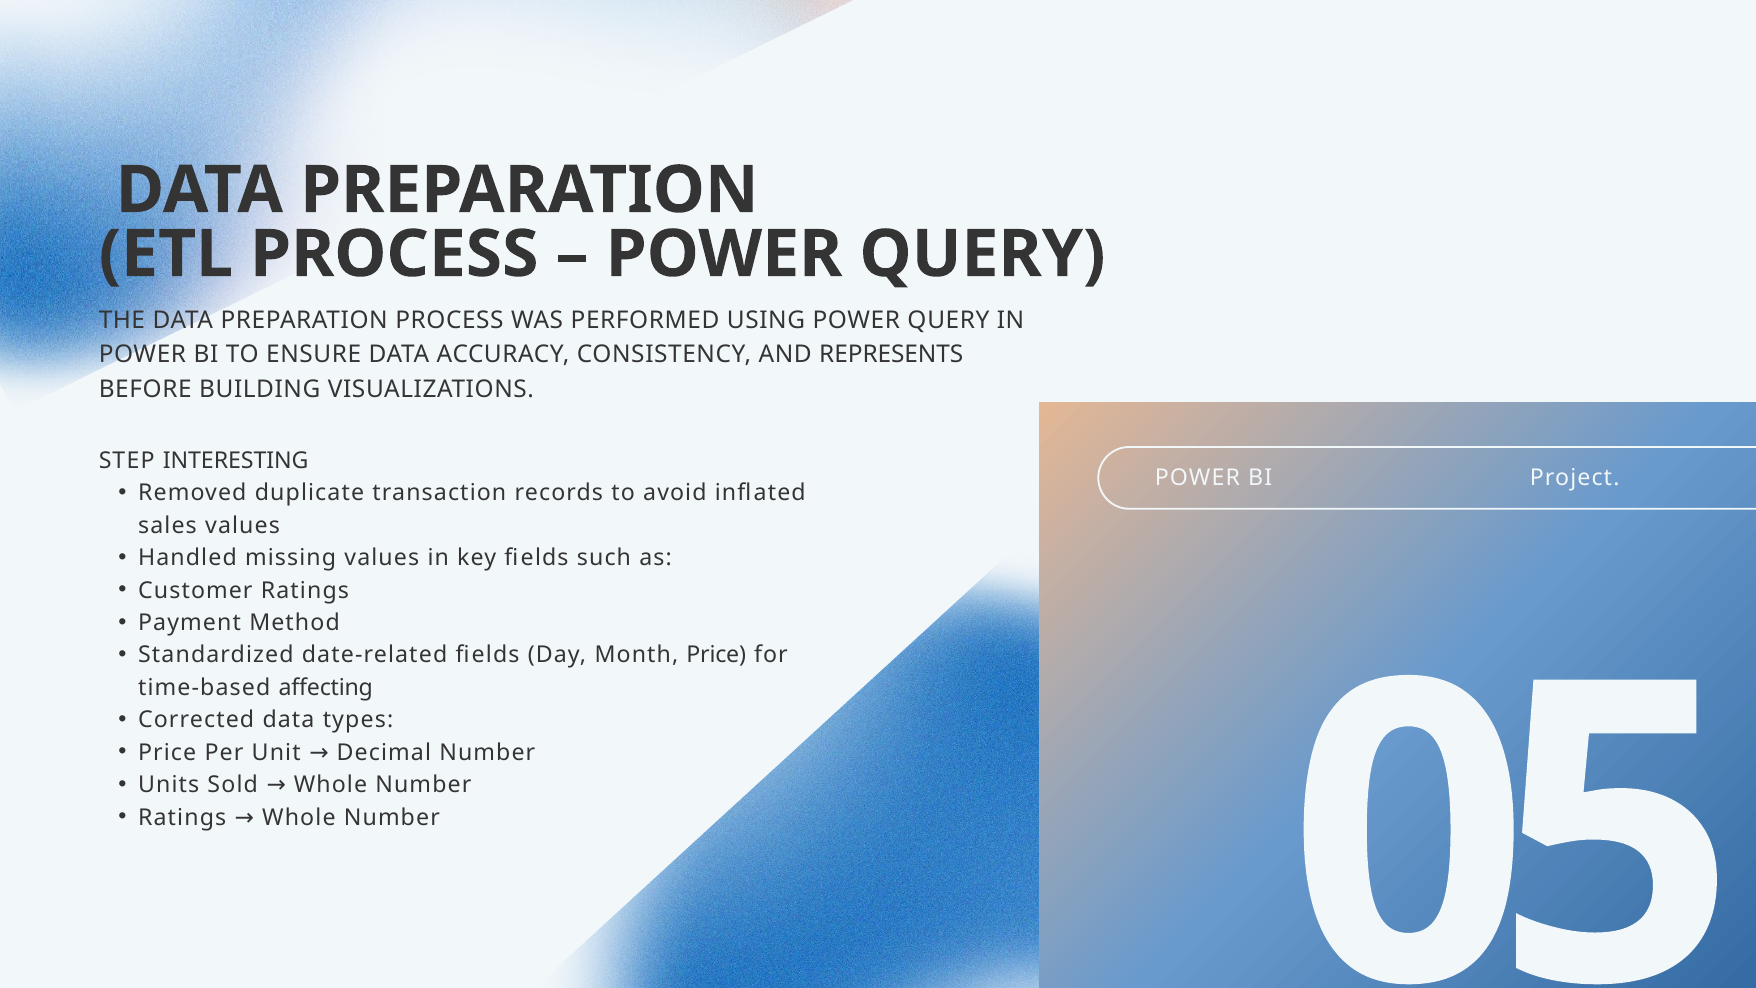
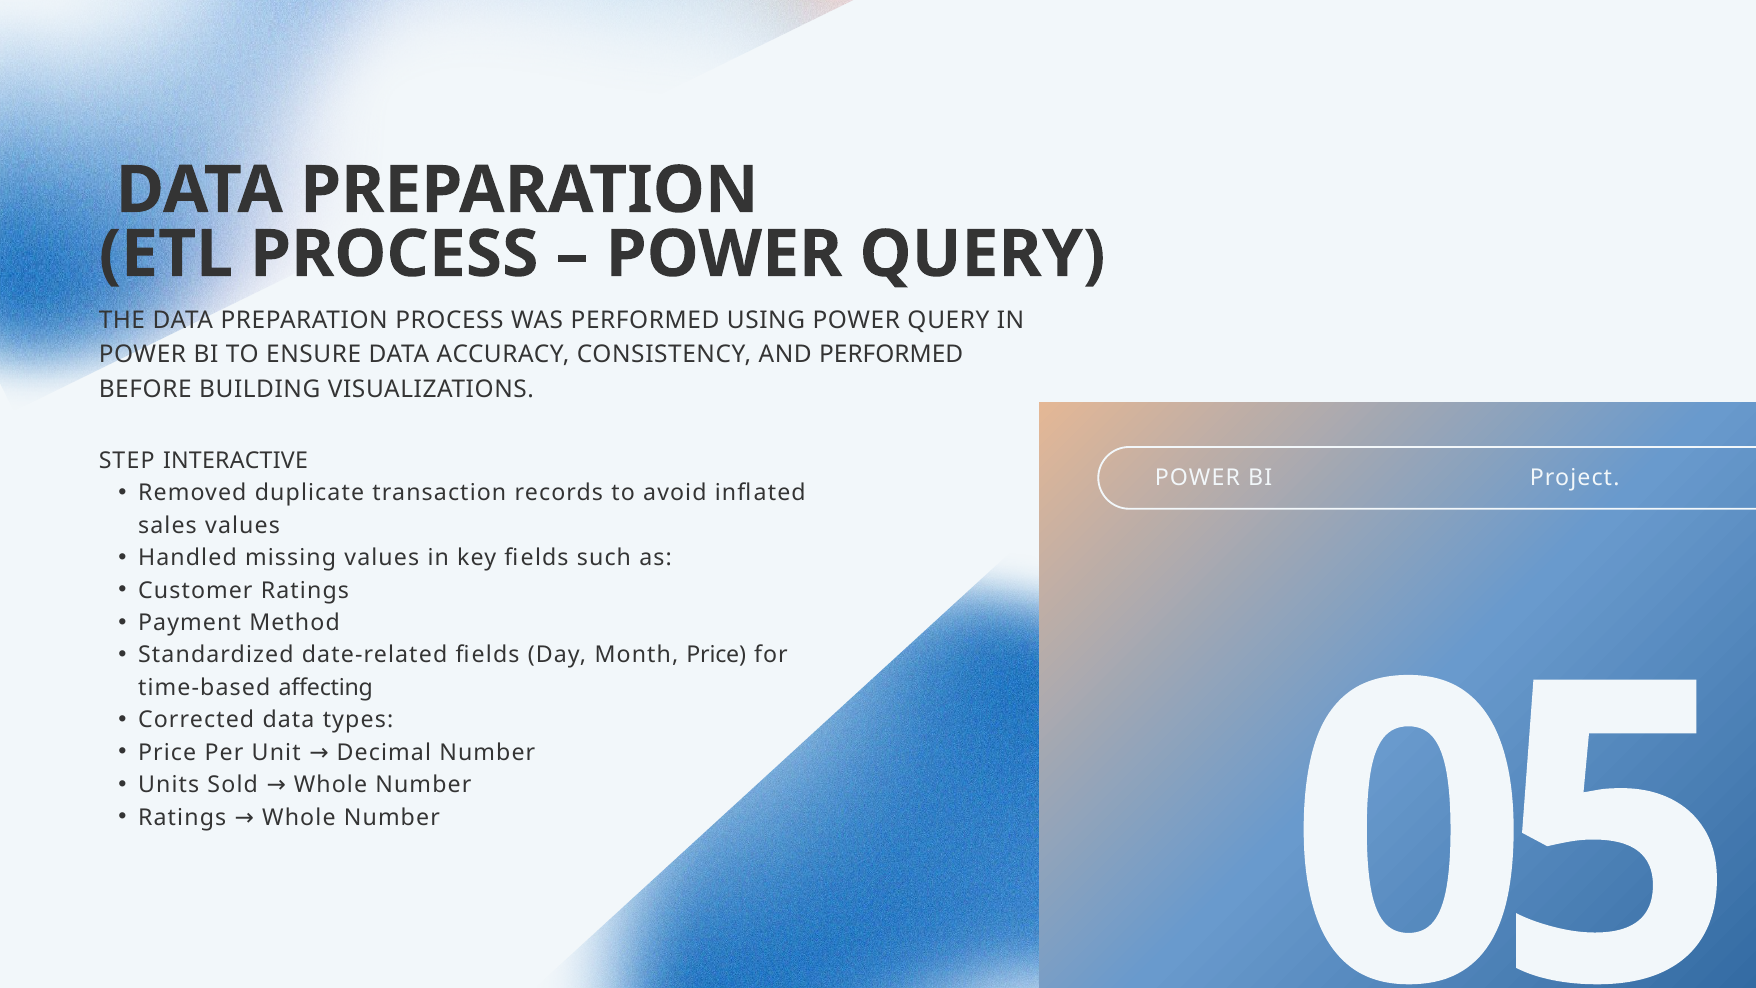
AND REPRESENTS: REPRESENTS -> PERFORMED
INTERESTING: INTERESTING -> INTERACTIVE
